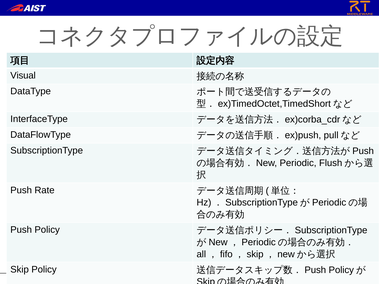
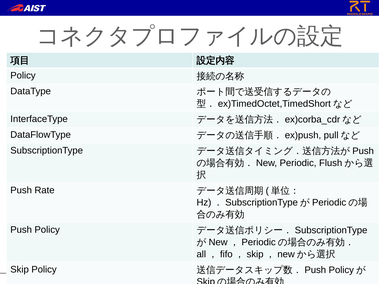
Visual at (23, 76): Visual -> Policy
